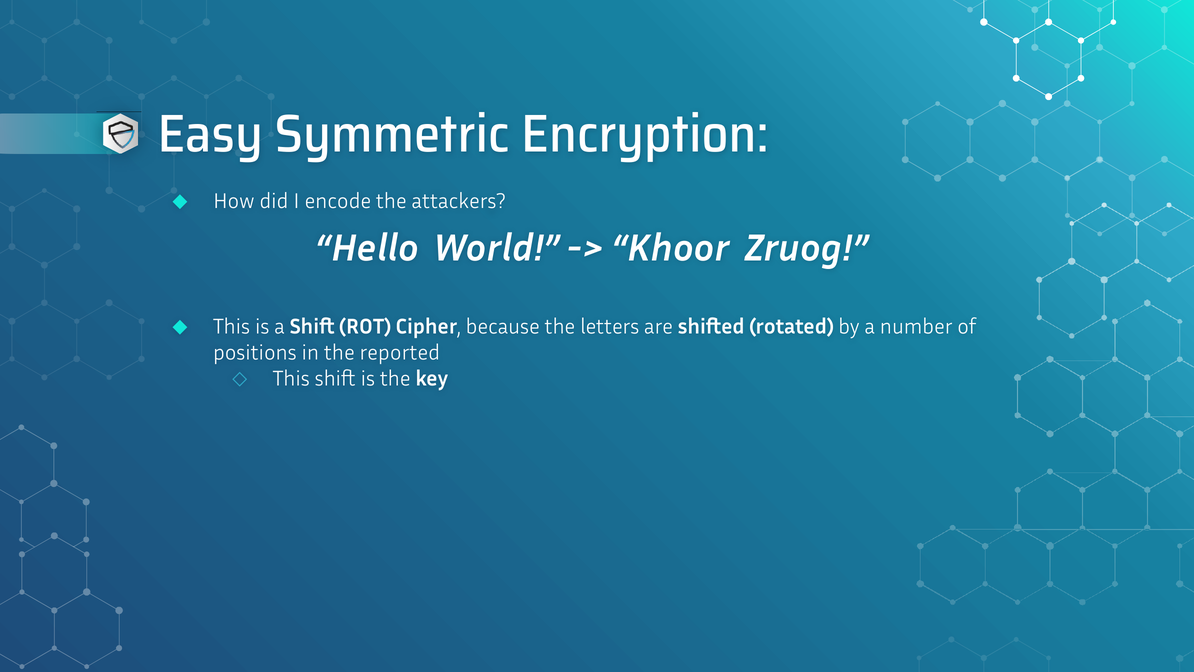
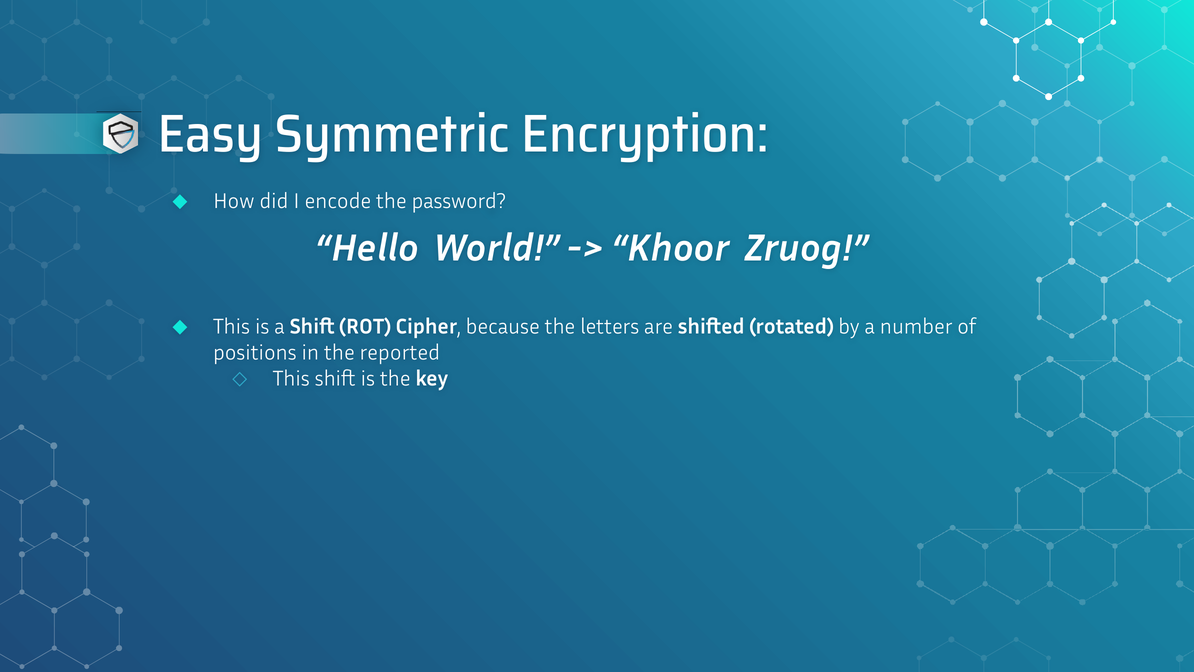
attackers: attackers -> password
